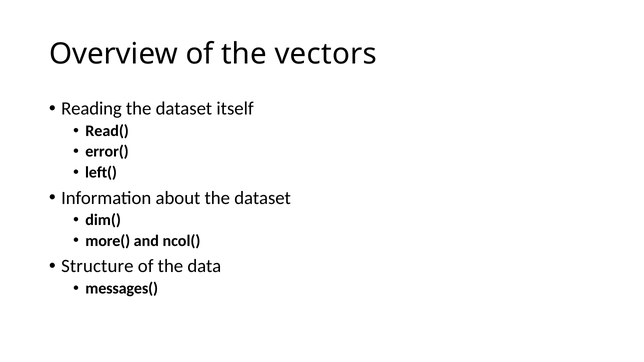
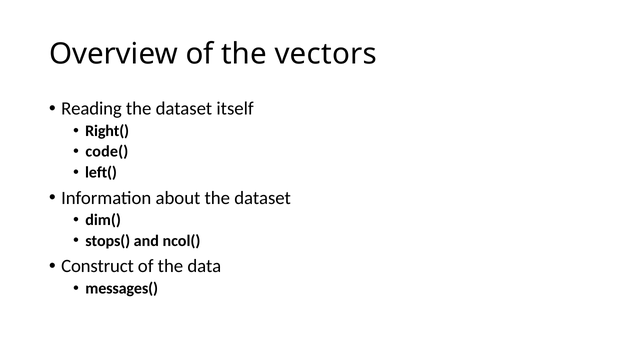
Read(: Read( -> Right(
error(: error( -> code(
more(: more( -> stops(
Structure: Structure -> Construct
